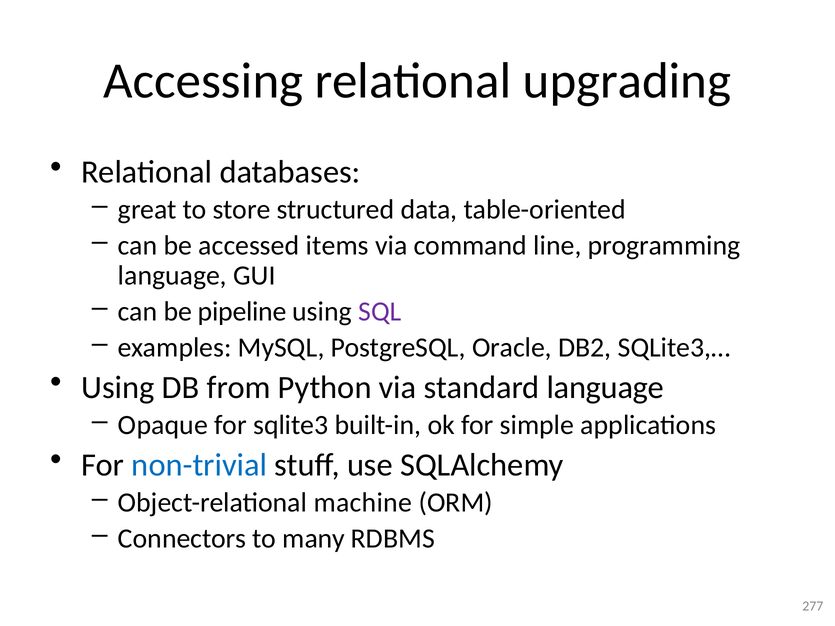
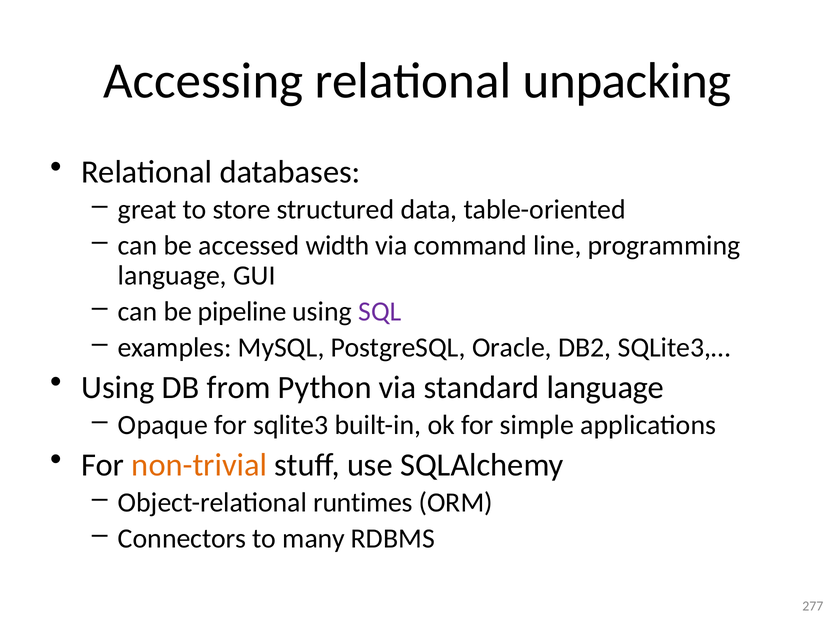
upgrading: upgrading -> unpacking
items: items -> width
non-trivial colour: blue -> orange
machine: machine -> runtimes
